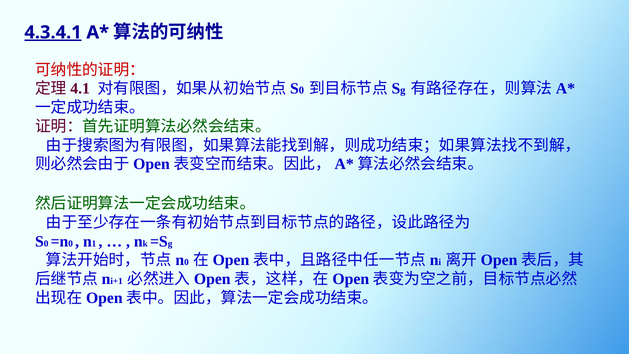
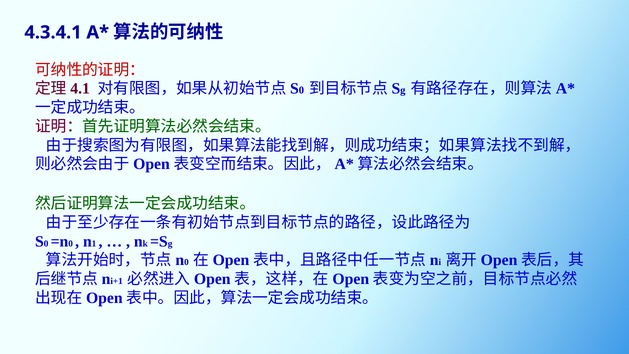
4.3.4.1 underline: present -> none
